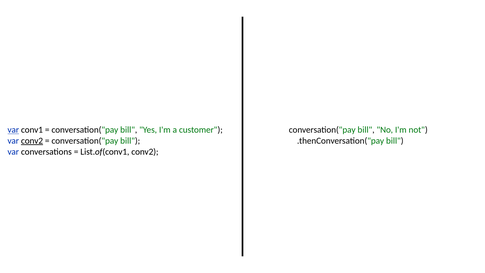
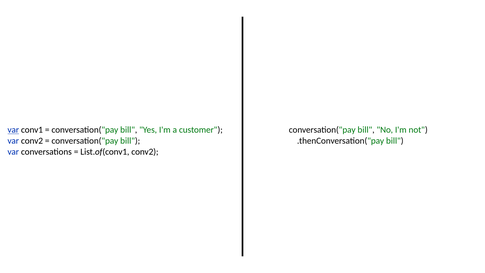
conv2 at (32, 141) underline: present -> none
